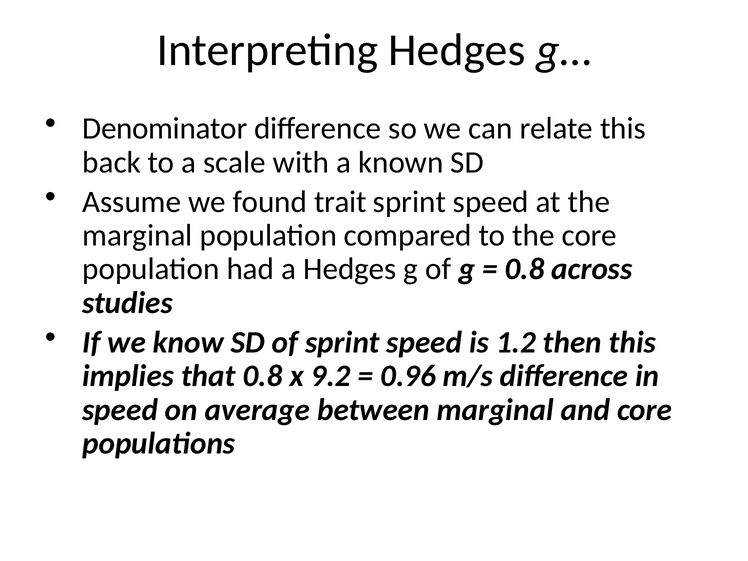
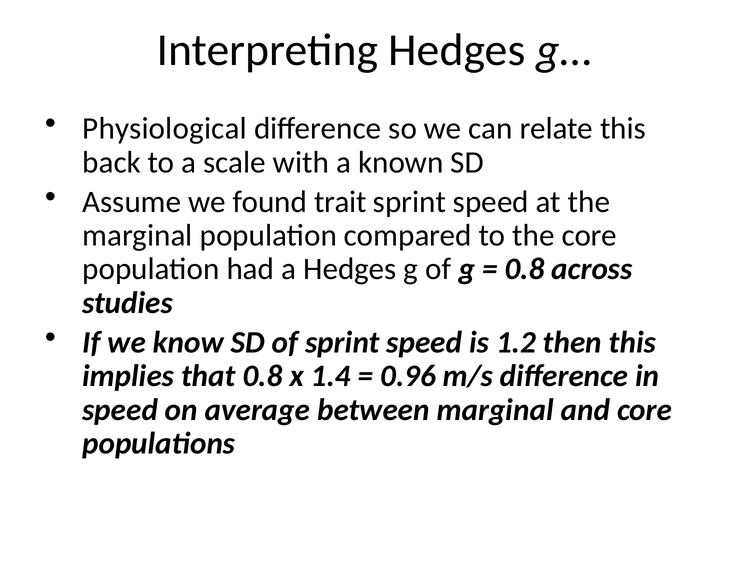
Denominator: Denominator -> Physiological
9.2: 9.2 -> 1.4
